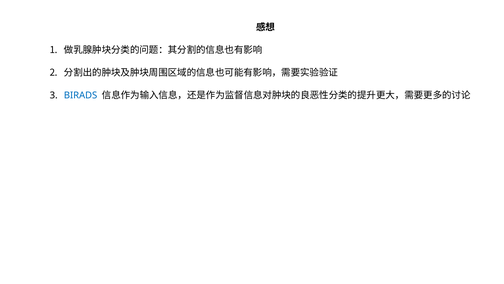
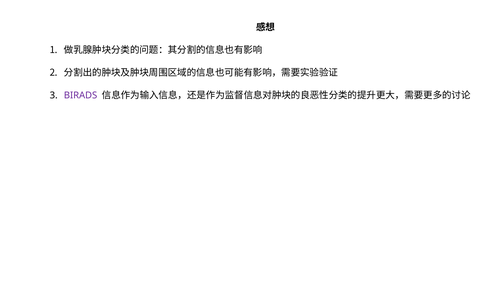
BIRADS colour: blue -> purple
